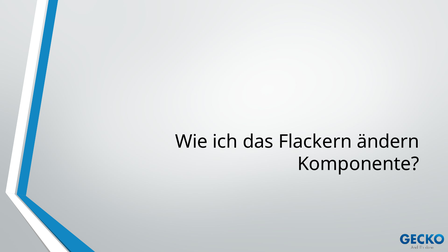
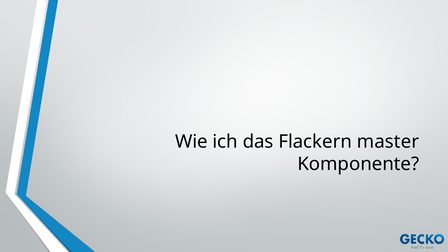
ändern: ändern -> master
